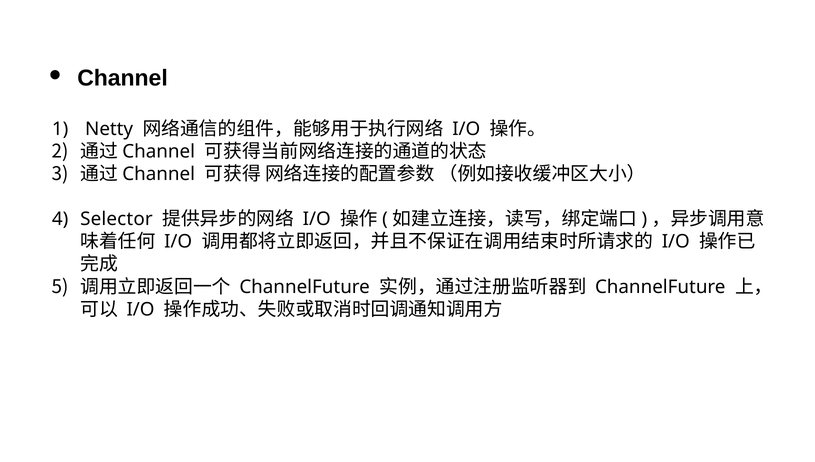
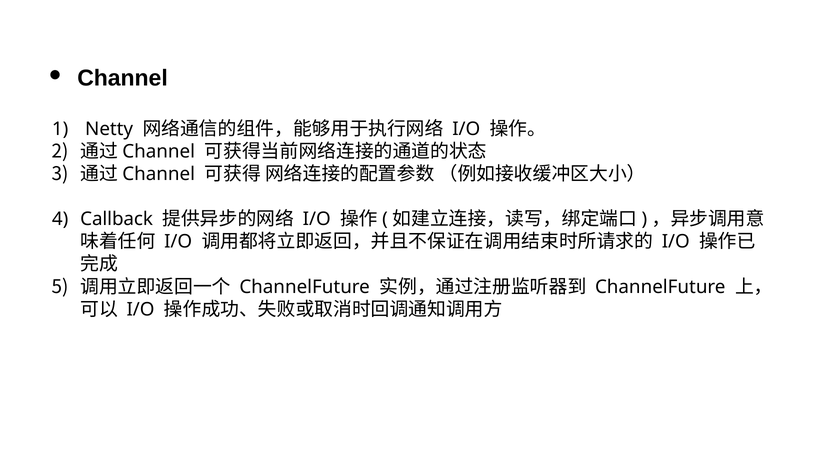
Selector: Selector -> Callback
